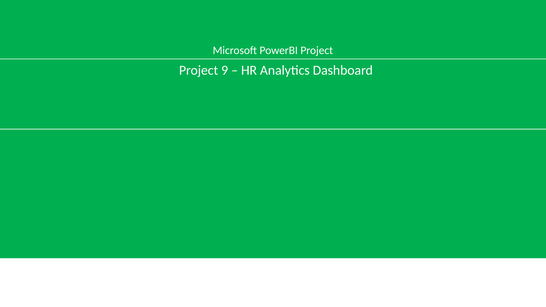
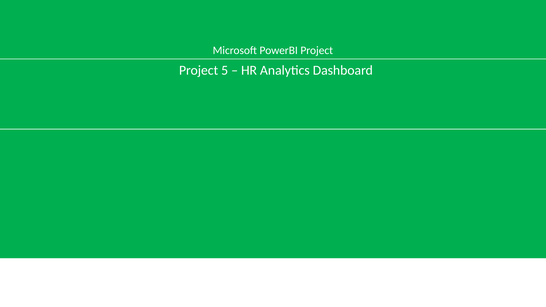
9: 9 -> 5
